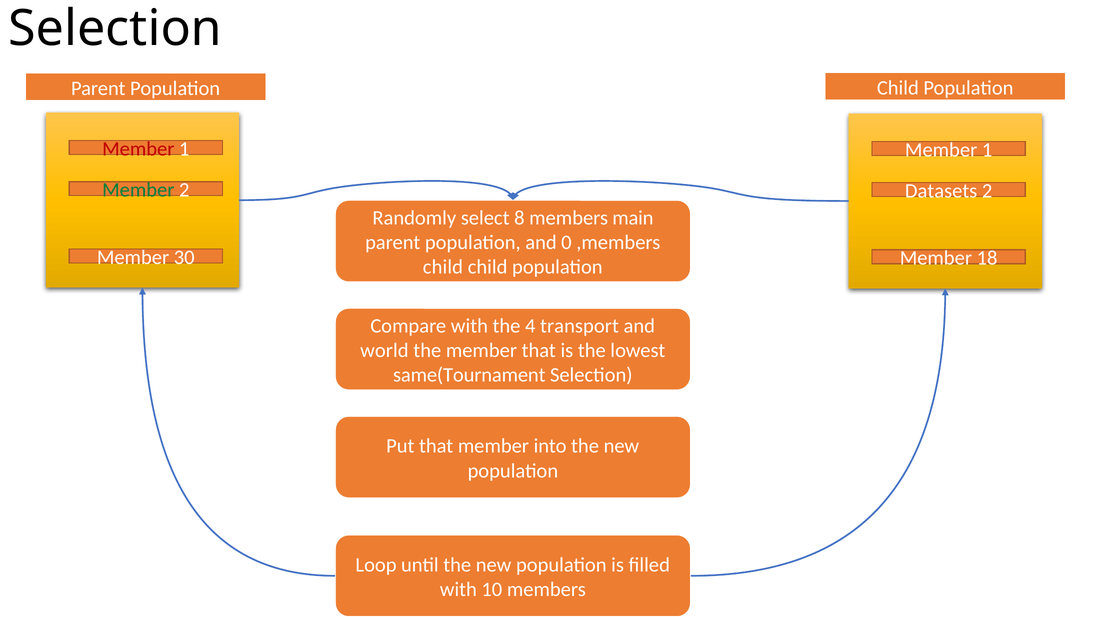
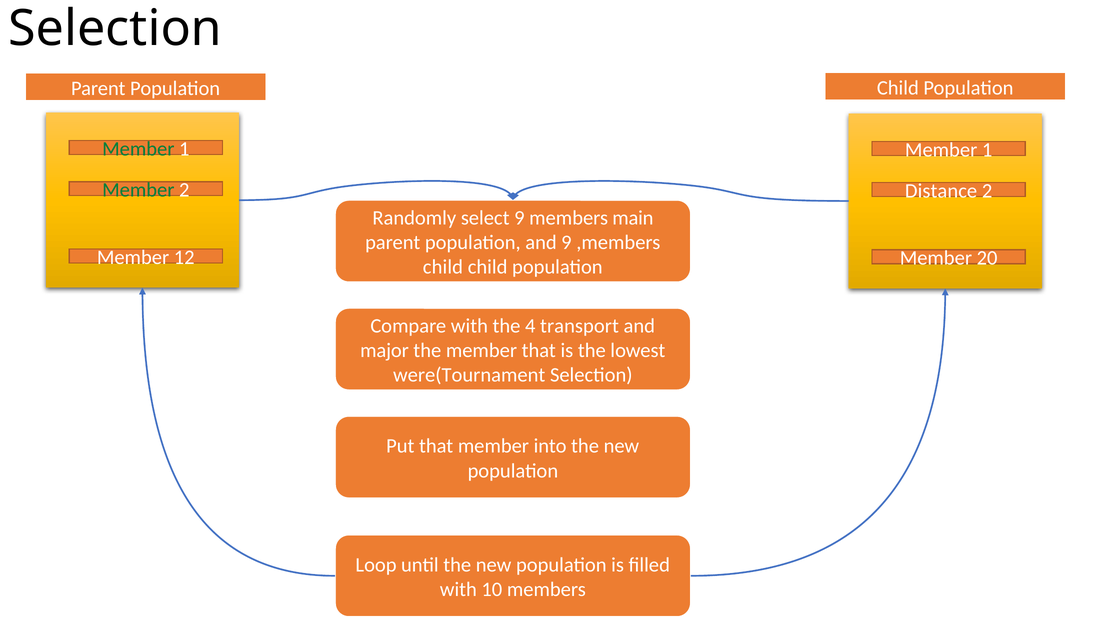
Member at (138, 149) colour: red -> green
Datasets: Datasets -> Distance
select 8: 8 -> 9
and 0: 0 -> 9
30: 30 -> 12
18: 18 -> 20
world: world -> major
same(Tournament: same(Tournament -> were(Tournament
